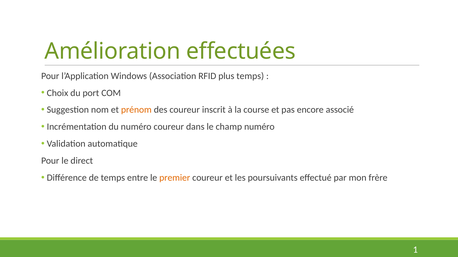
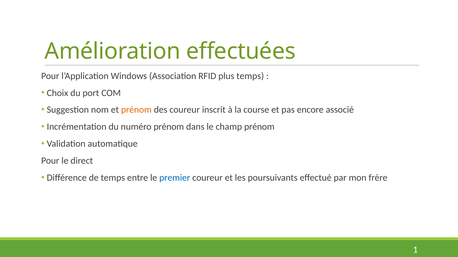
numéro coureur: coureur -> prénom
champ numéro: numéro -> prénom
premier colour: orange -> blue
